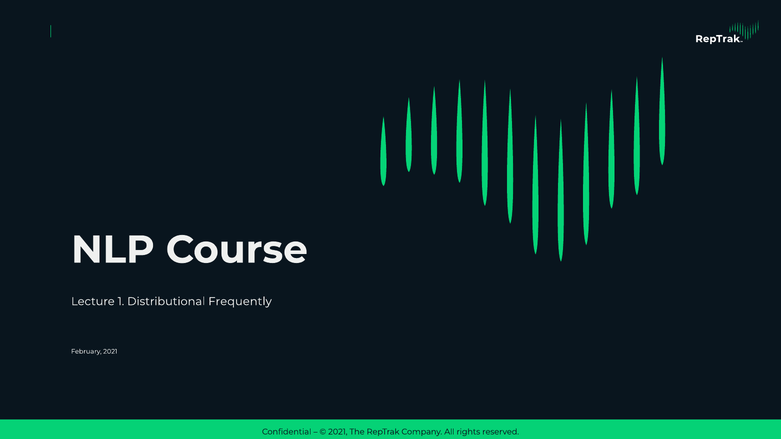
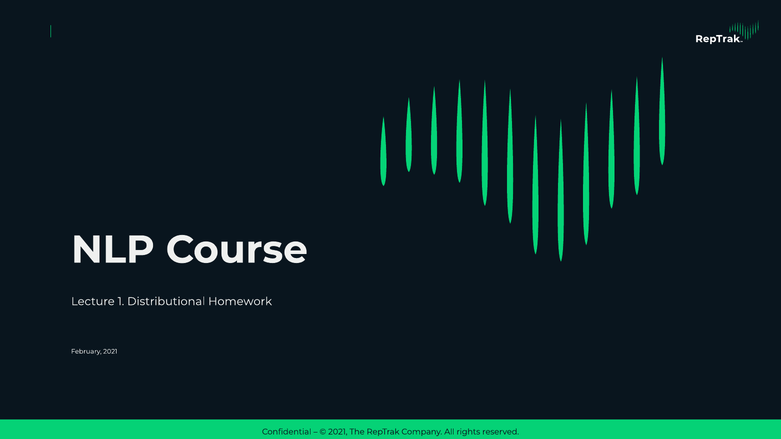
Frequently: Frequently -> Homework
